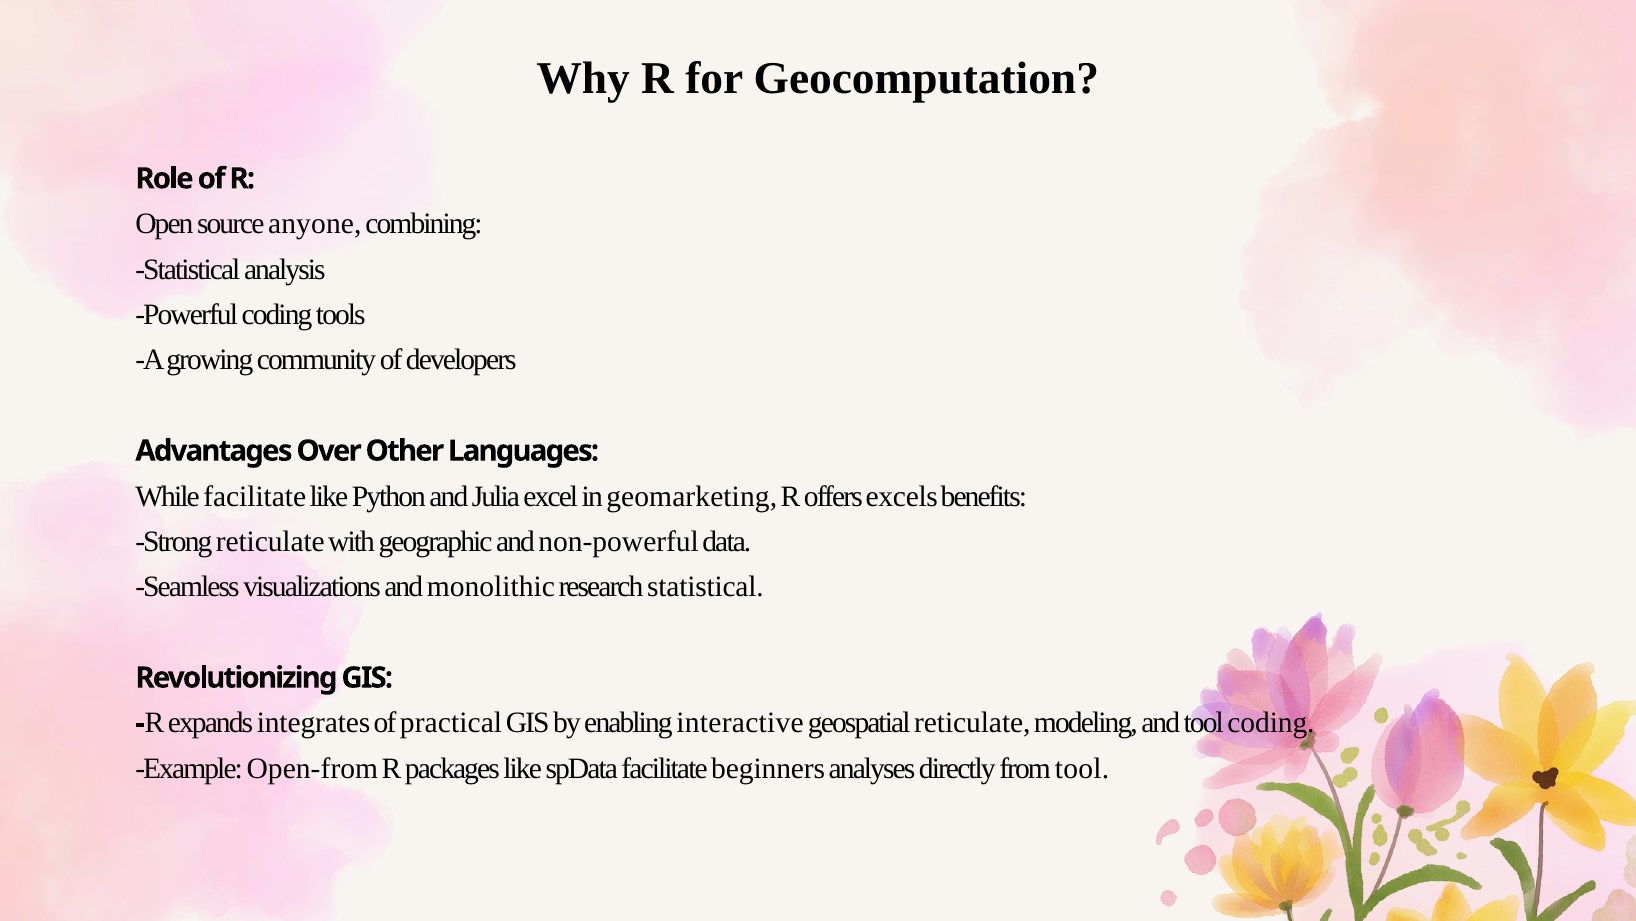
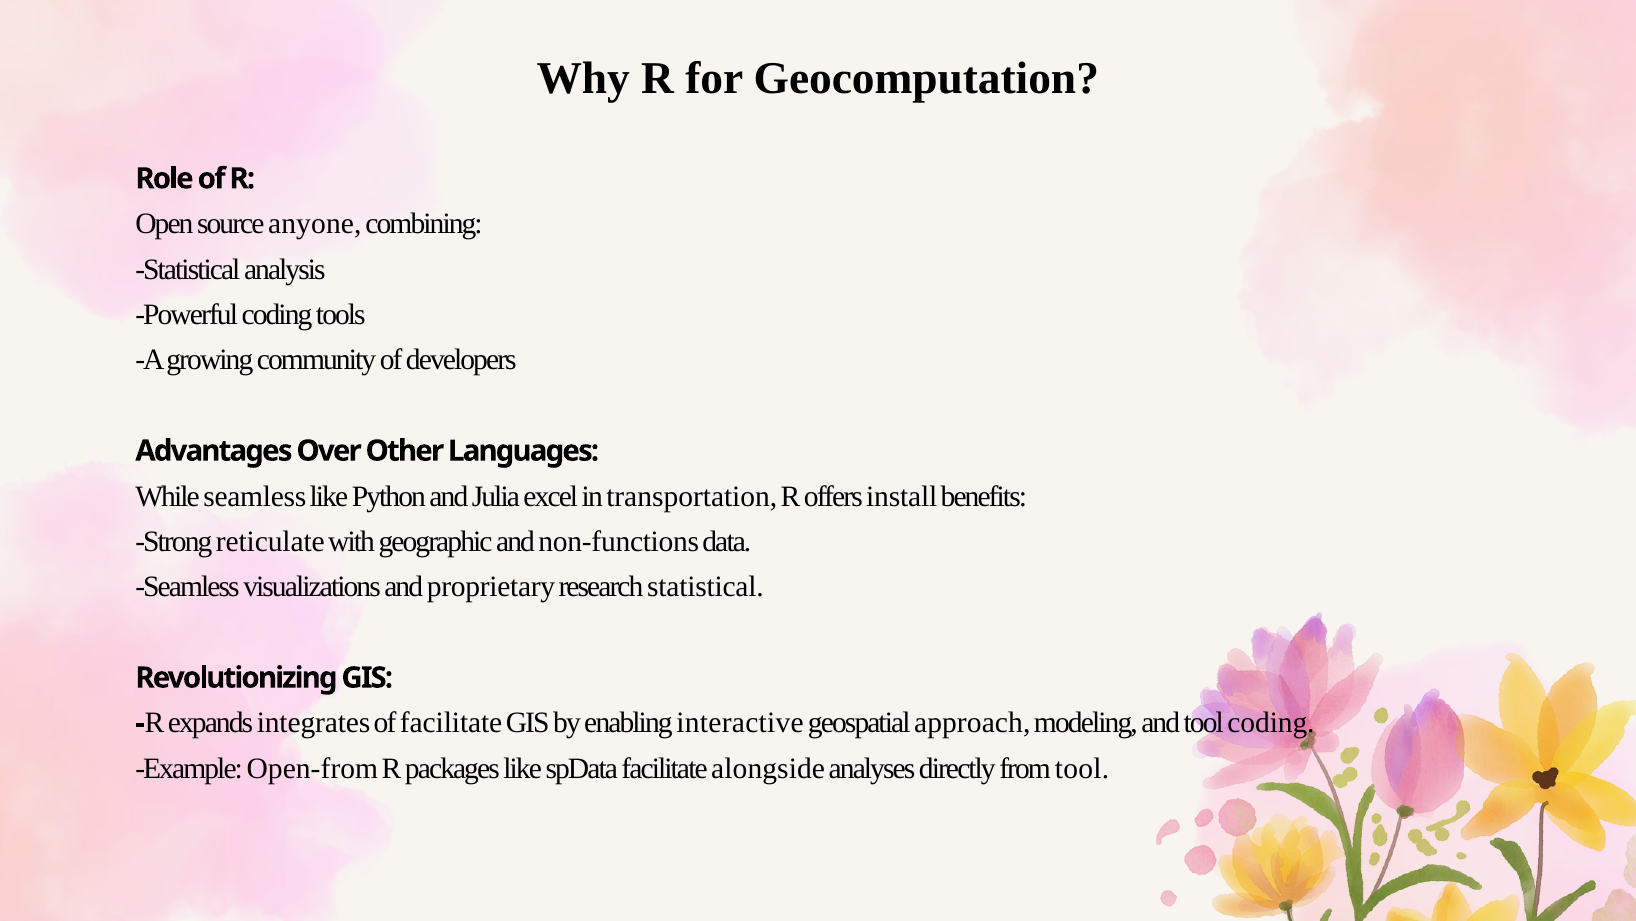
While facilitate: facilitate -> seamless
geomarketing: geomarketing -> transportation
excels: excels -> install
non-powerful: non-powerful -> non-functions
monolithic: monolithic -> proprietary
of practical: practical -> facilitate
geospatial reticulate: reticulate -> approach
beginners: beginners -> alongside
